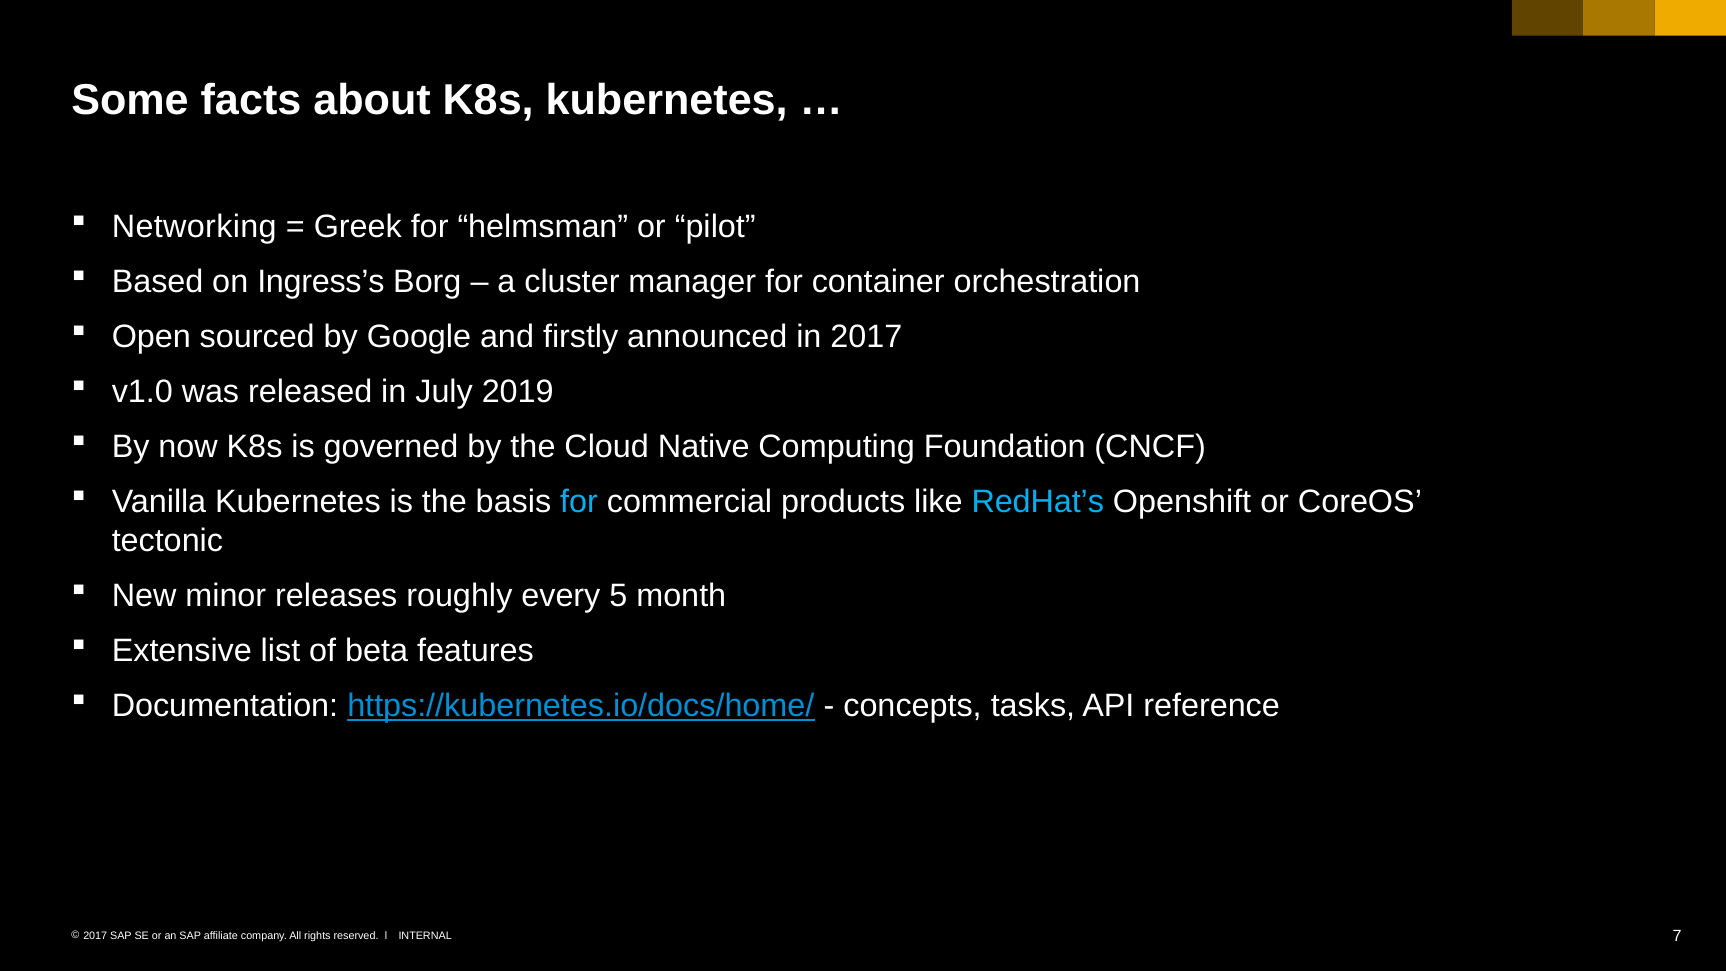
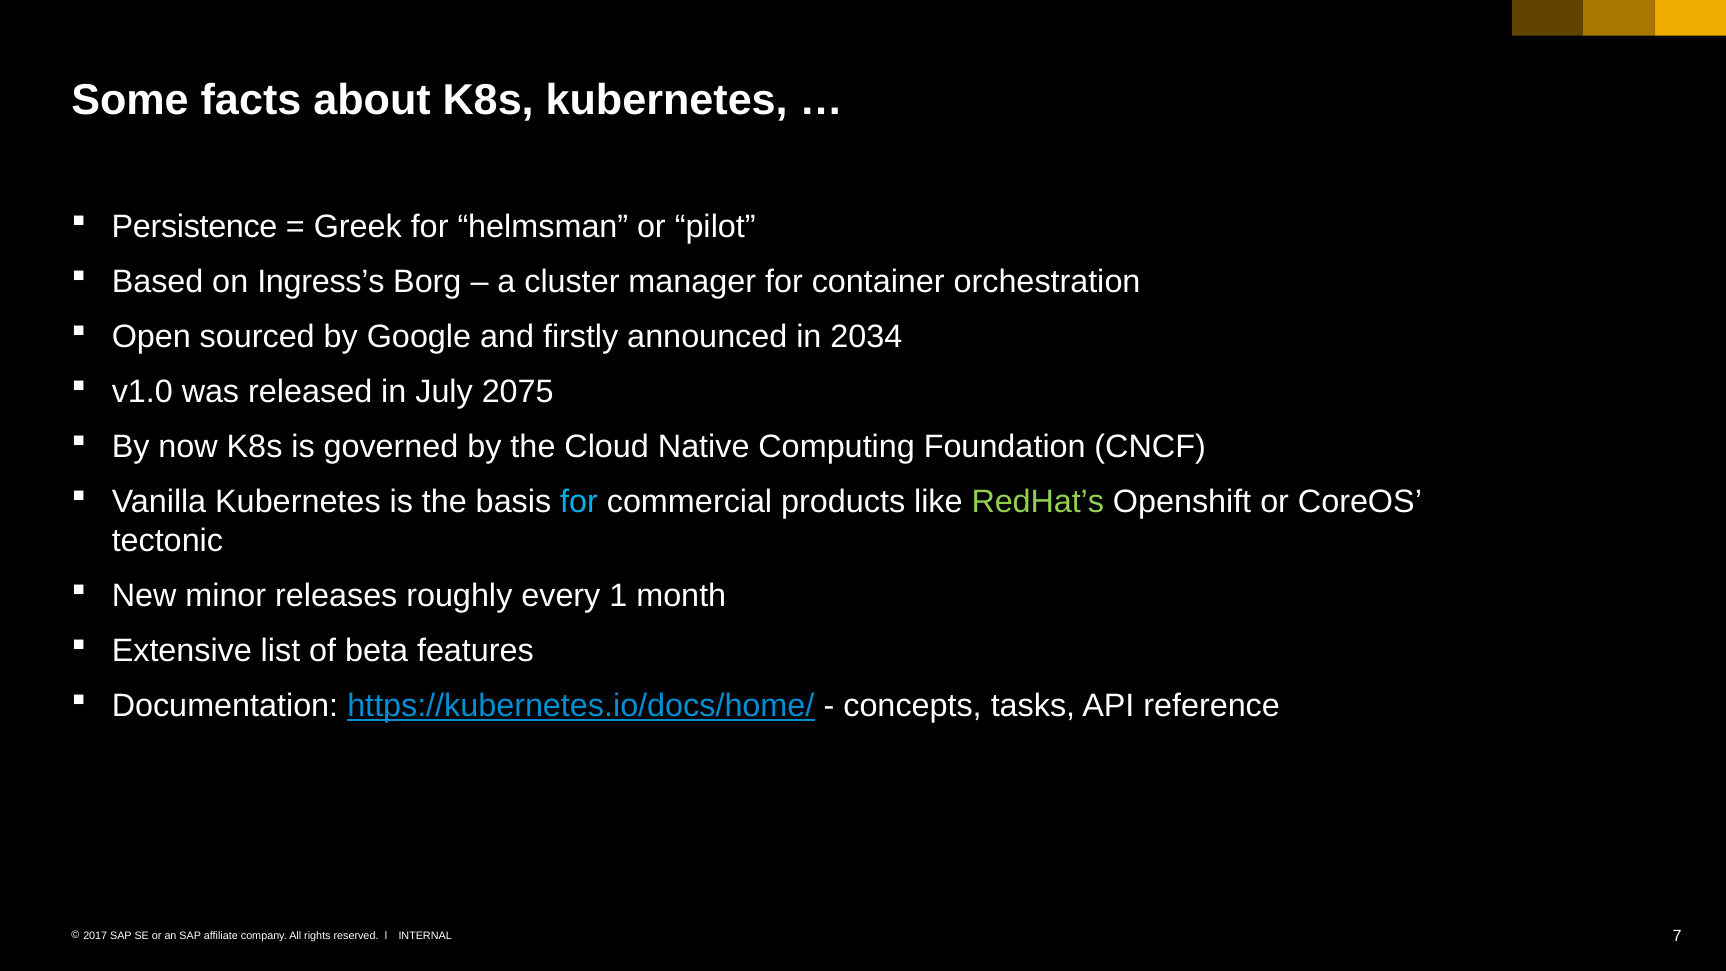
Networking: Networking -> Persistence
in 2017: 2017 -> 2034
2019: 2019 -> 2075
RedHat’s colour: light blue -> light green
5: 5 -> 1
